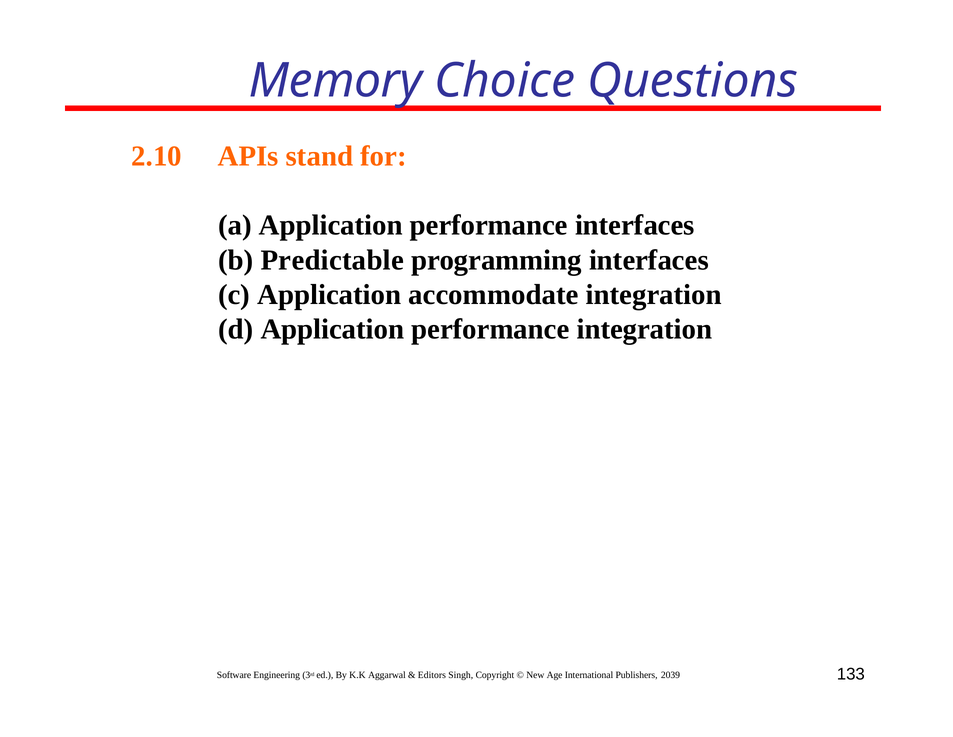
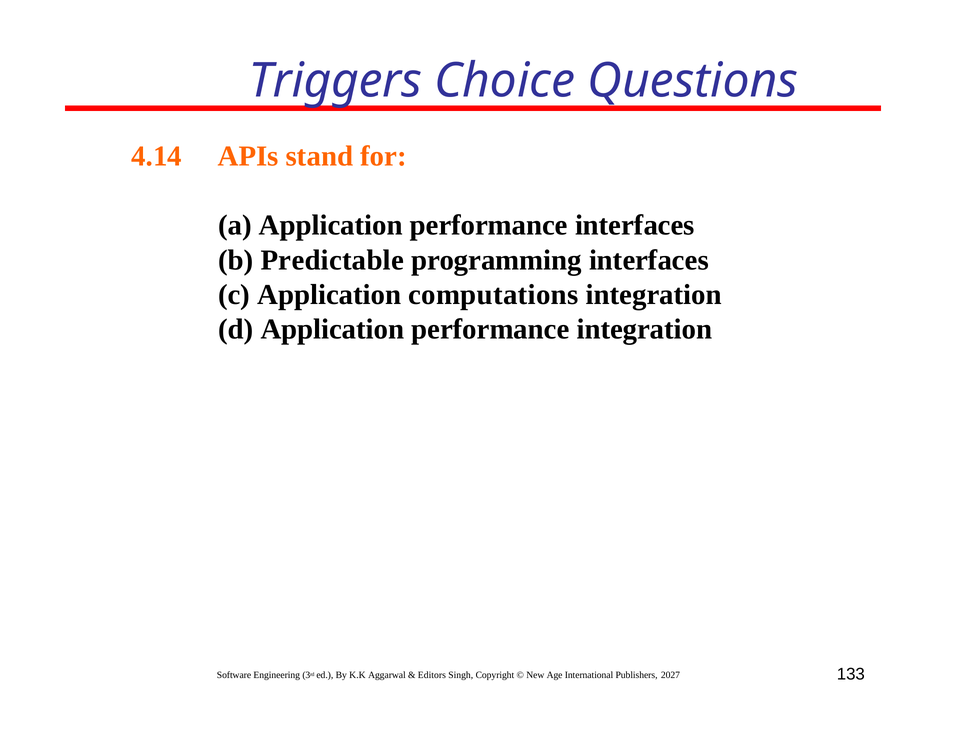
Memory: Memory -> Triggers
2.10: 2.10 -> 4.14
accommodate: accommodate -> computations
2039: 2039 -> 2027
